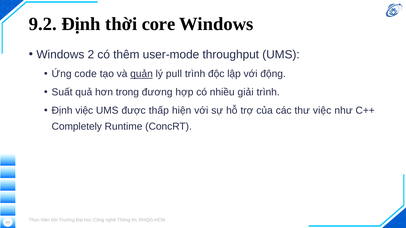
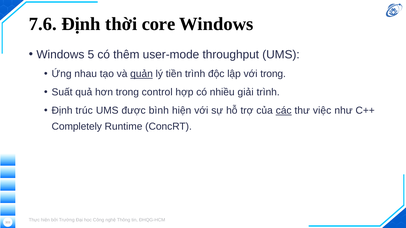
9.2: 9.2 -> 7.6
2: 2 -> 5
code: code -> nhau
pull: pull -> tiền
với động: động -> trong
đương: đương -> control
Định việc: việc -> trúc
thấp: thấp -> bình
các underline: none -> present
